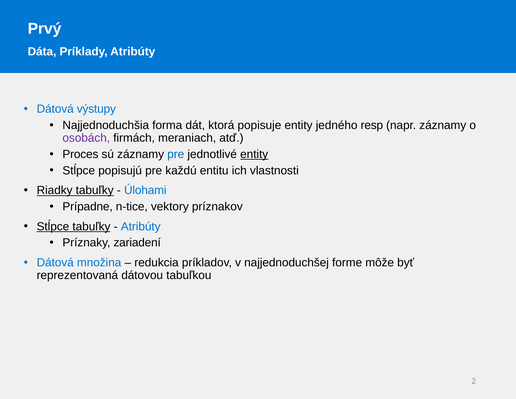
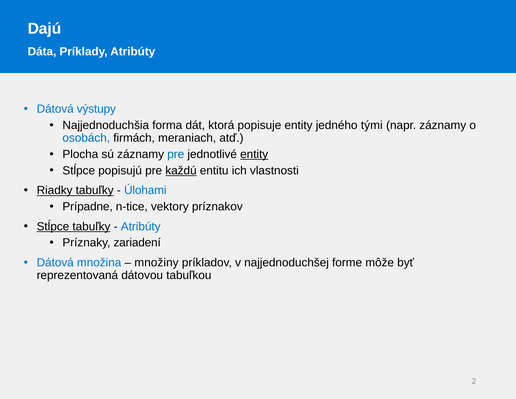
Prvý: Prvý -> Dajú
resp: resp -> tými
osobách colour: purple -> blue
Proces: Proces -> Plocha
každú underline: none -> present
redukcia: redukcia -> množiny
